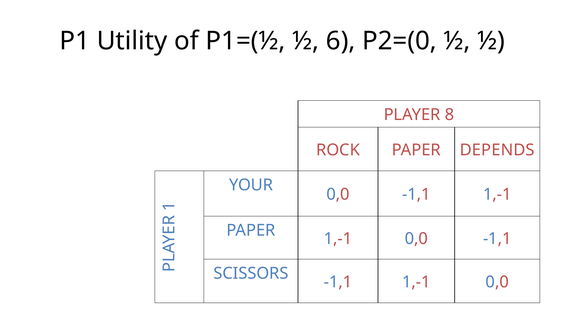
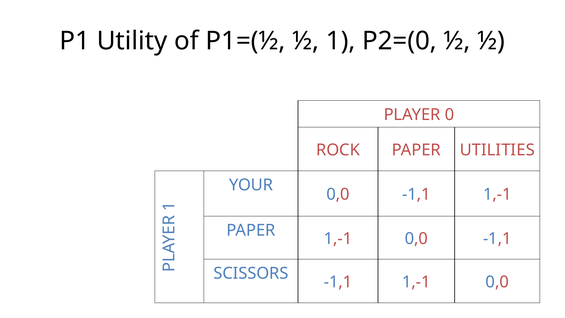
½ 6: 6 -> 1
8: 8 -> 0
DEPENDS: DEPENDS -> UTILITIES
